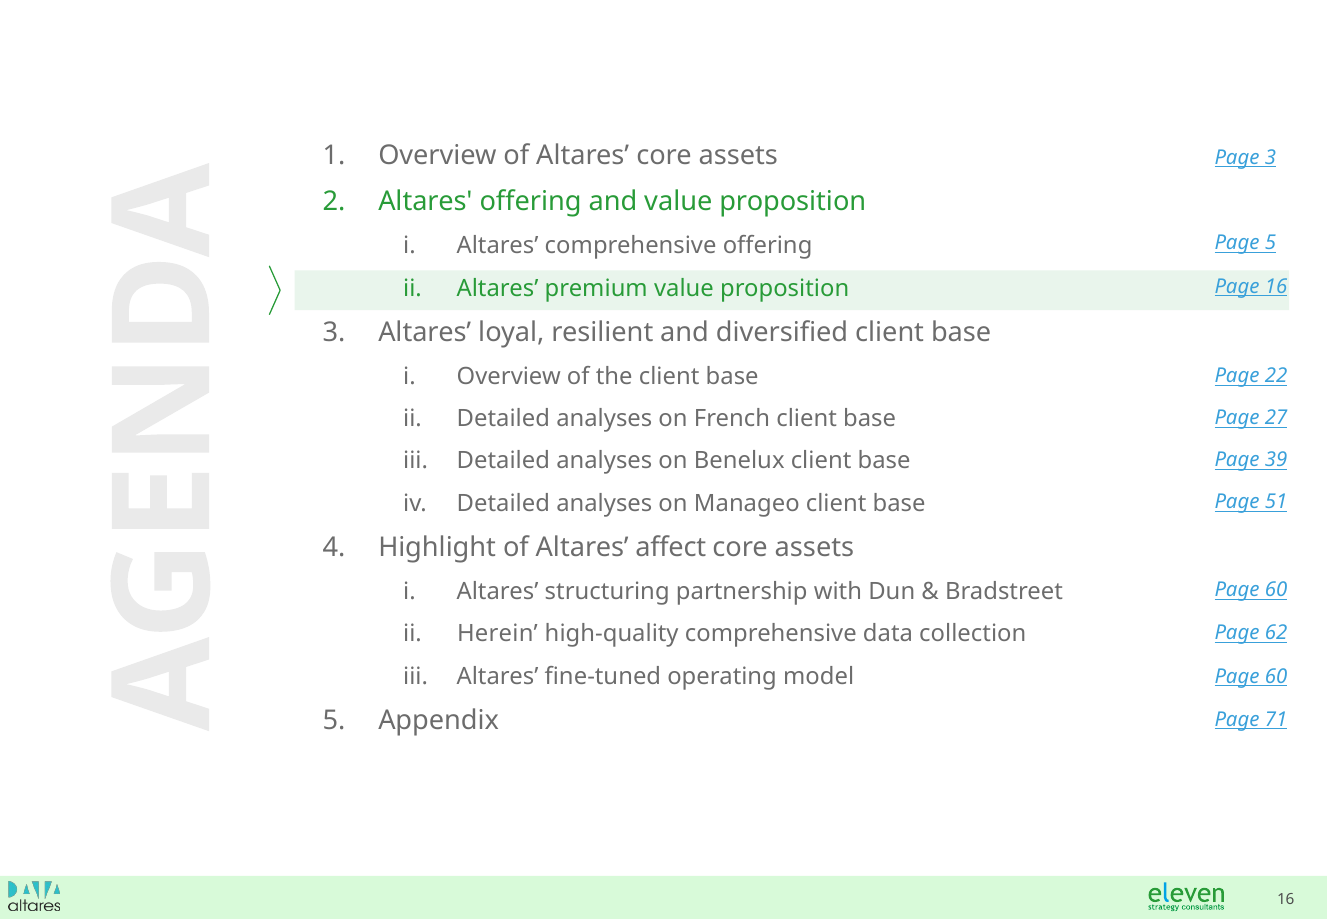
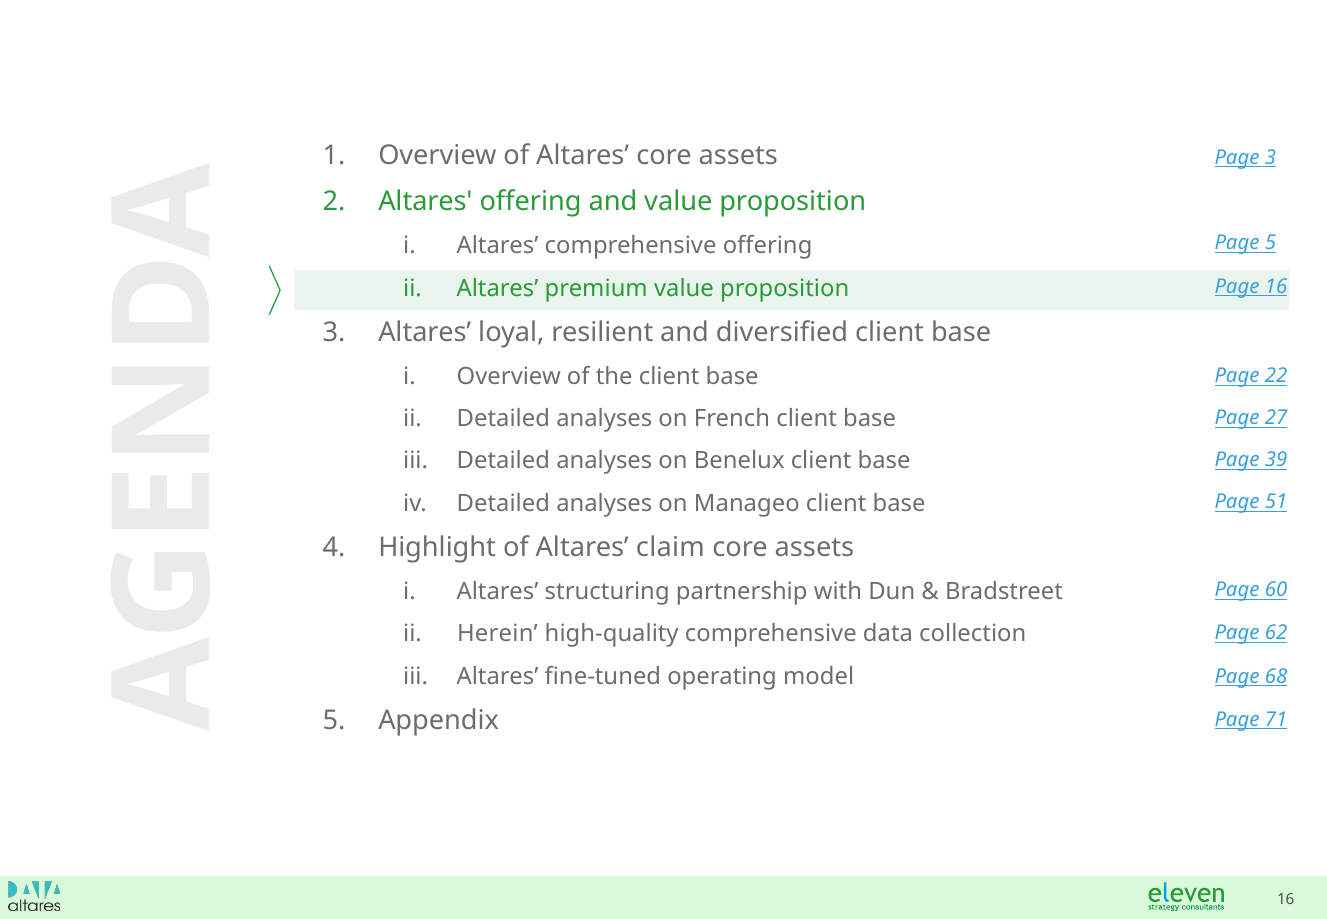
affect: affect -> claim
60 at (1276, 676): 60 -> 68
